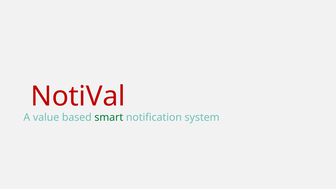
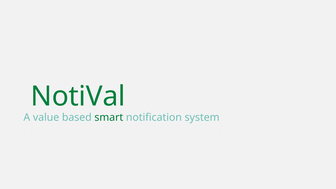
NotiVal colour: red -> green
